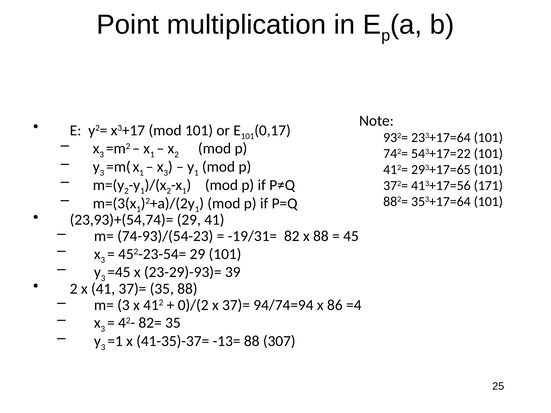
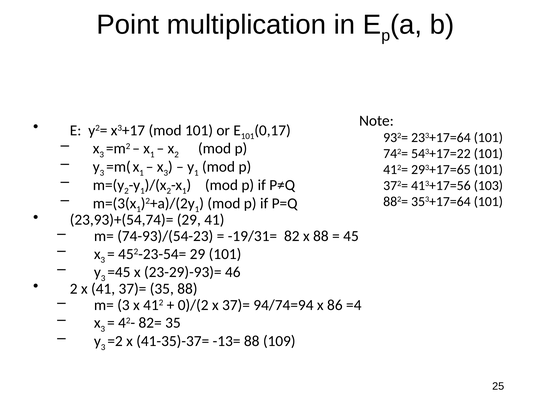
171: 171 -> 103
39: 39 -> 46
=1: =1 -> =2
307: 307 -> 109
